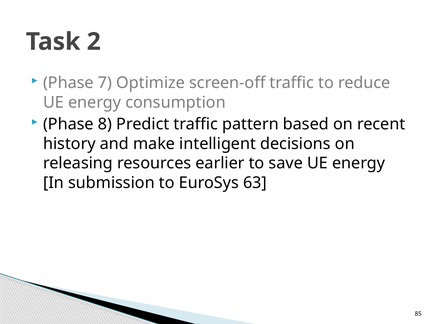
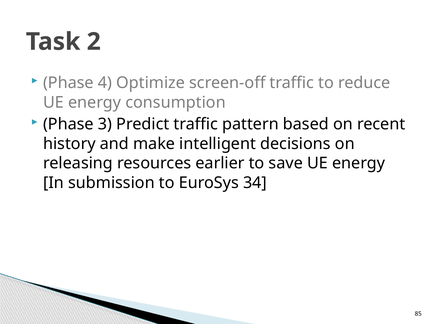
7: 7 -> 4
8: 8 -> 3
63: 63 -> 34
